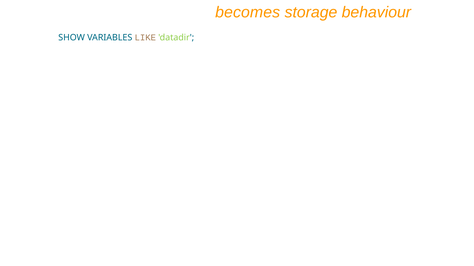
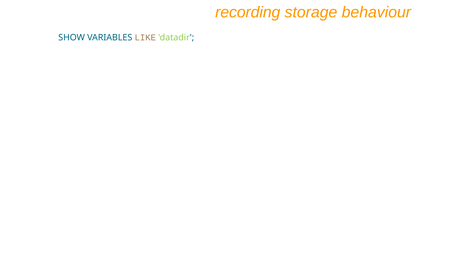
becomes: becomes -> recording
